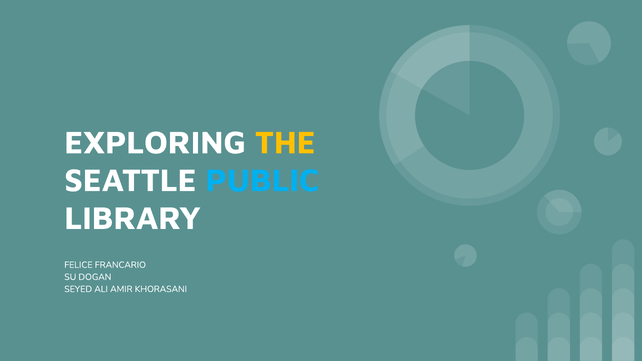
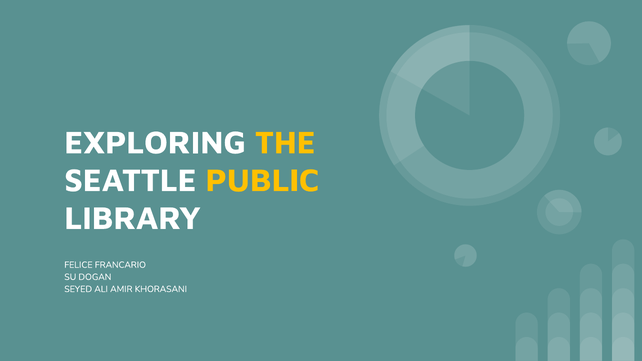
PUBLIC colour: light blue -> yellow
